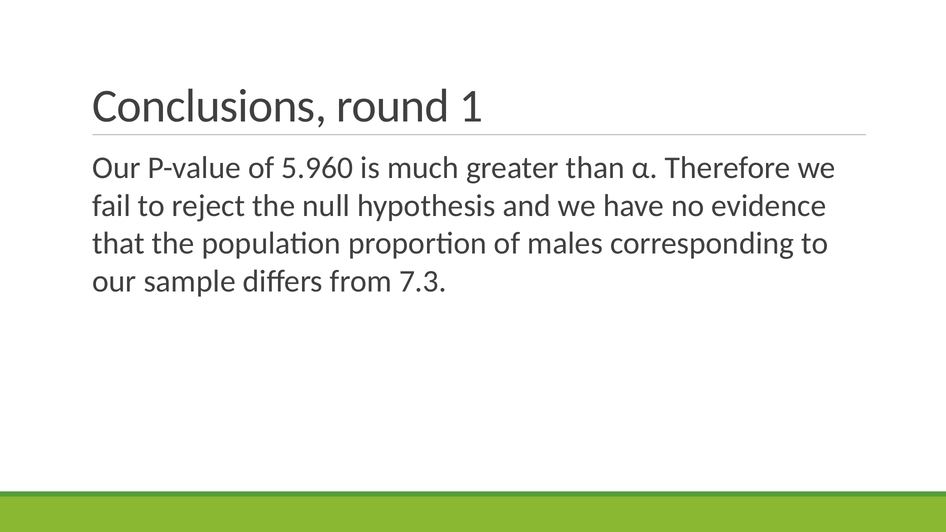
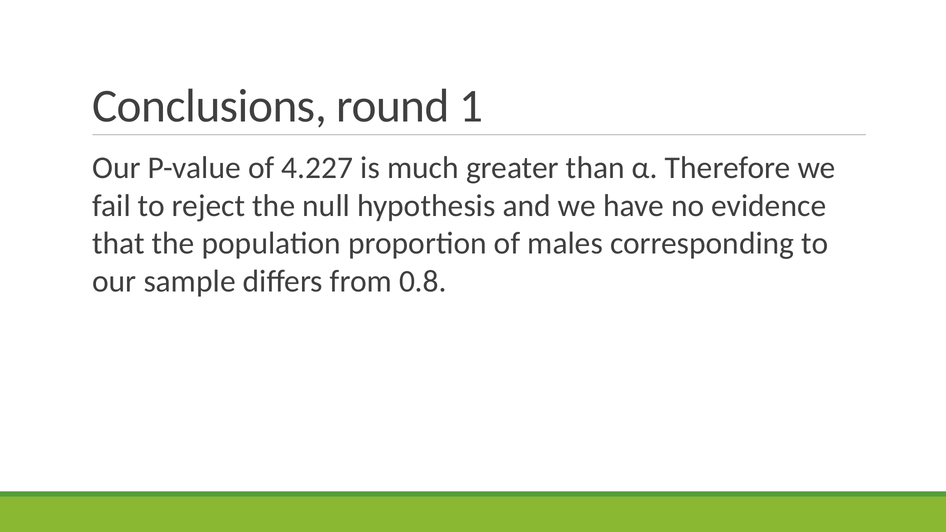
5.960: 5.960 -> 4.227
7.3: 7.3 -> 0.8
